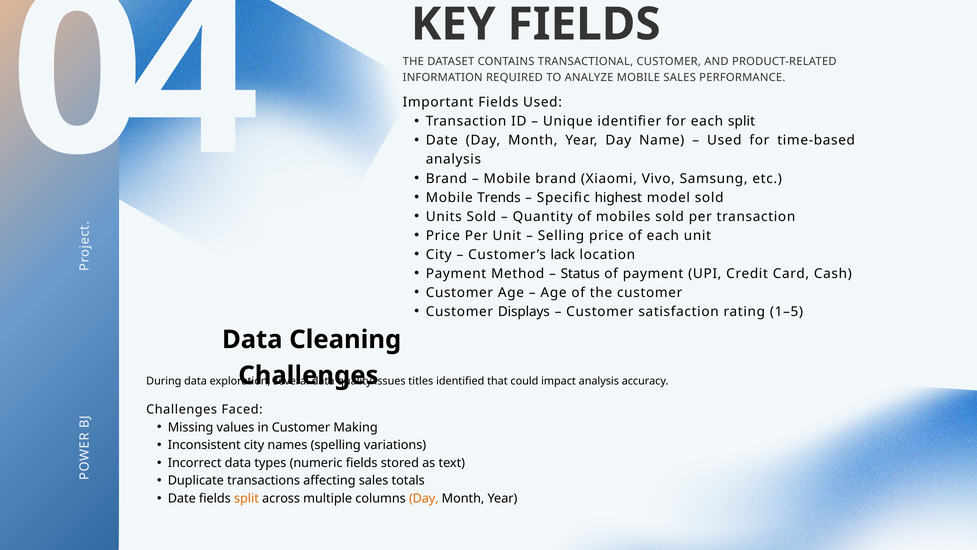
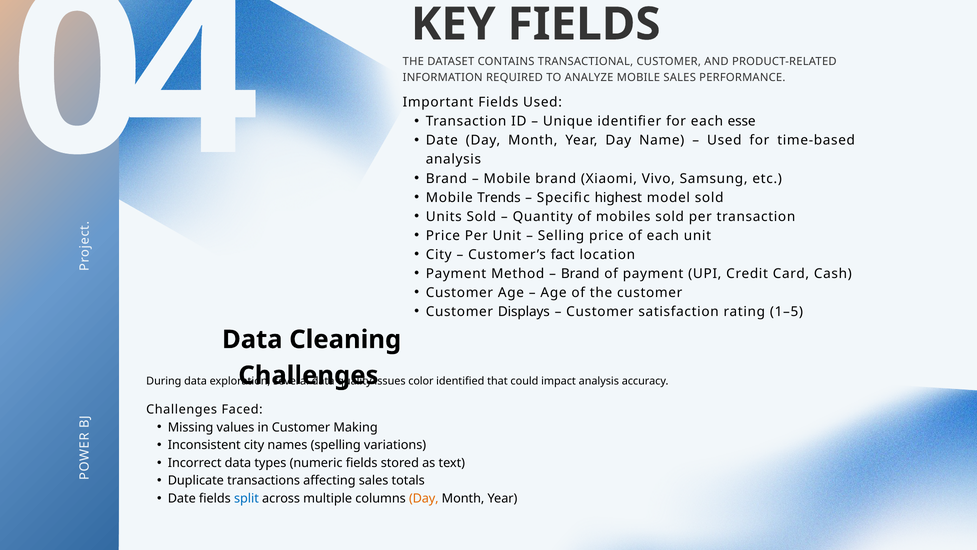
each split: split -> esse
lack: lack -> fact
Status at (580, 273): Status -> Brand
titles: titles -> color
split at (246, 498) colour: orange -> blue
